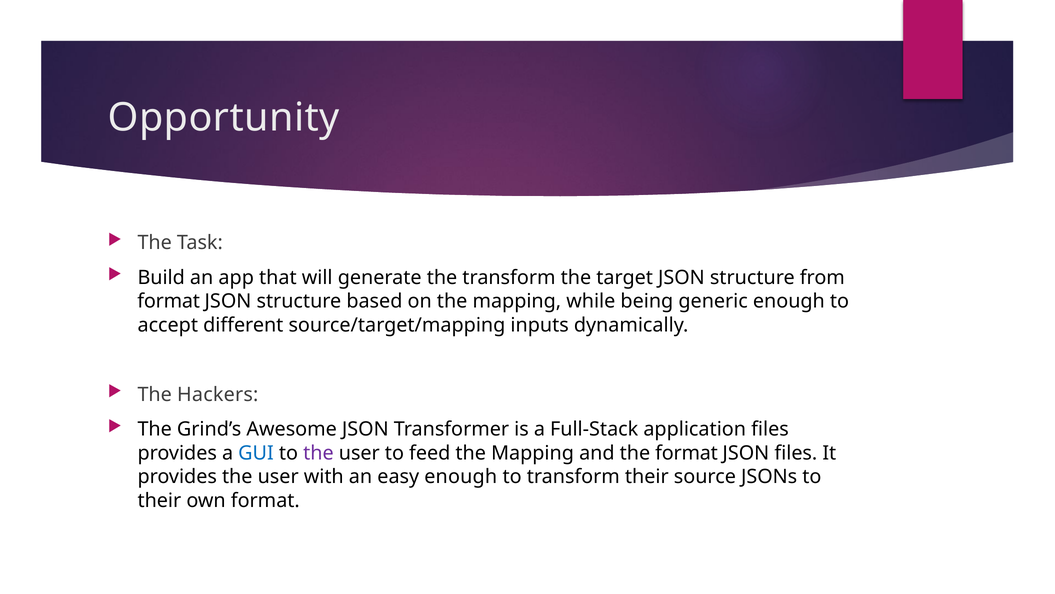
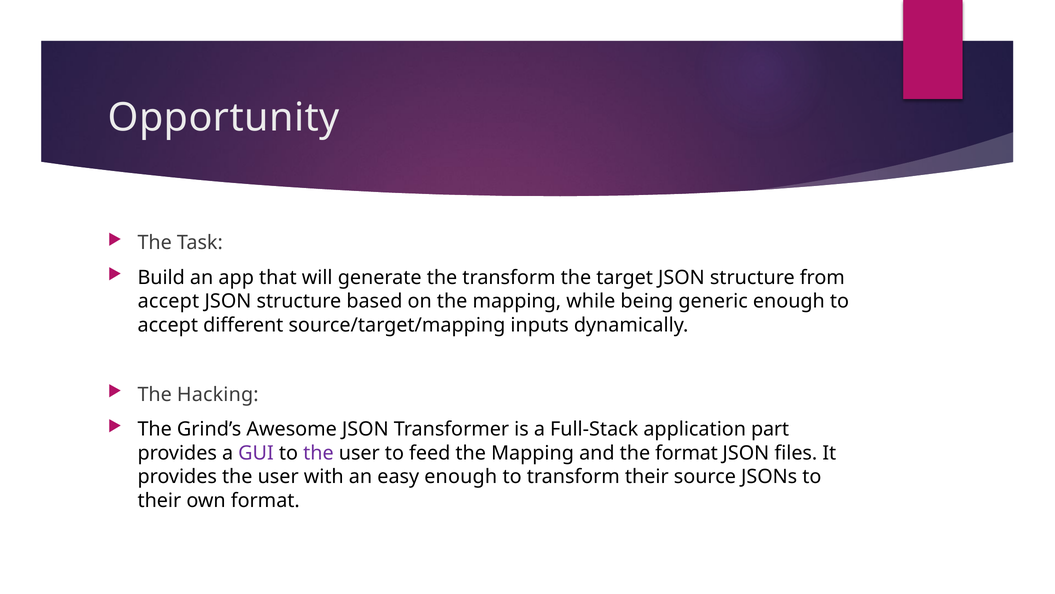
format at (169, 301): format -> accept
Hackers: Hackers -> Hacking
application files: files -> part
GUI colour: blue -> purple
